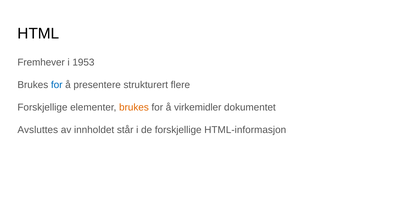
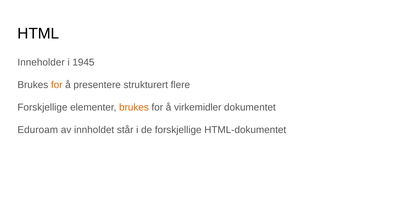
Fremhever: Fremhever -> Inneholder
1953: 1953 -> 1945
for at (57, 85) colour: blue -> orange
Avsluttes: Avsluttes -> Eduroam
HTML-informasjon: HTML-informasjon -> HTML-dokumentet
